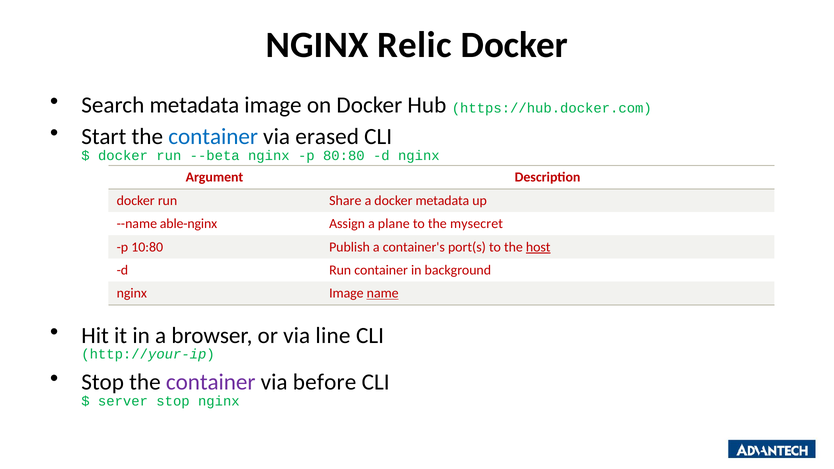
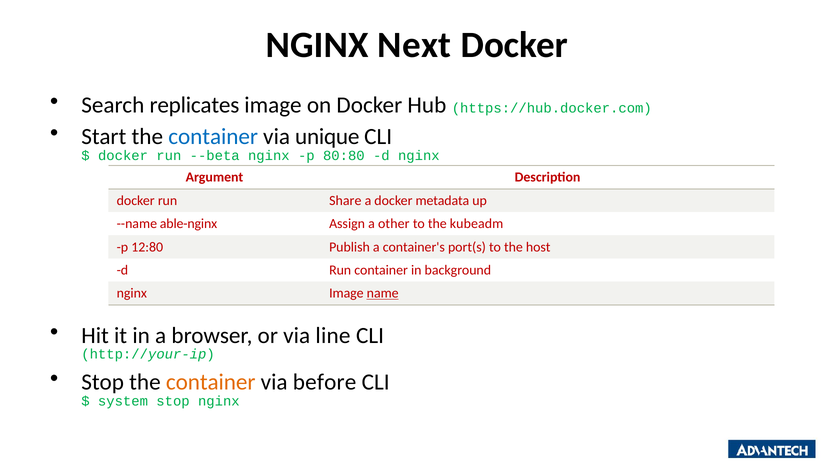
Relic: Relic -> Next
Search metadata: metadata -> replicates
erased: erased -> unique
plane: plane -> other
mysecret: mysecret -> kubeadm
10:80: 10:80 -> 12:80
host underline: present -> none
container at (211, 382) colour: purple -> orange
server: server -> system
